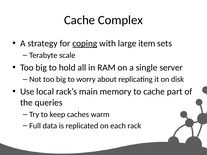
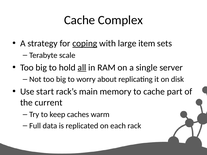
all underline: none -> present
local: local -> start
queries: queries -> current
